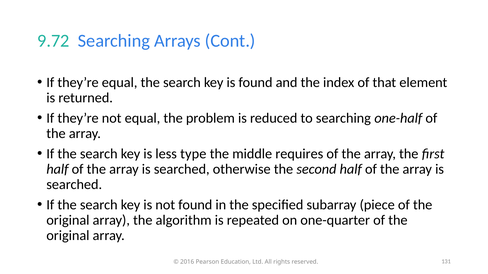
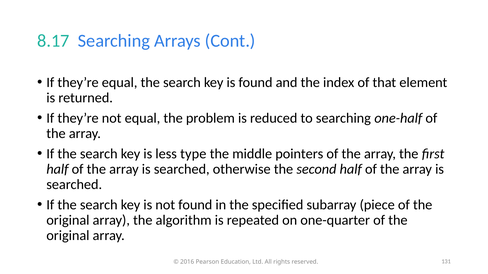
9.72: 9.72 -> 8.17
requires: requires -> pointers
